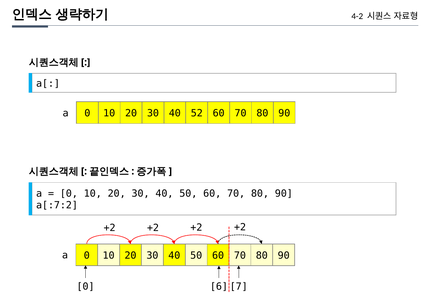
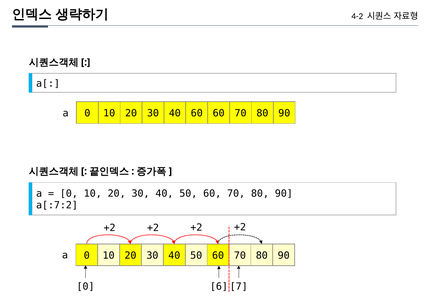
40 52: 52 -> 60
